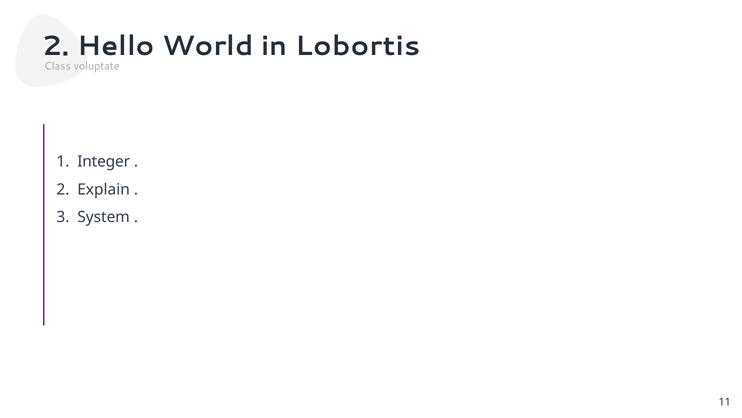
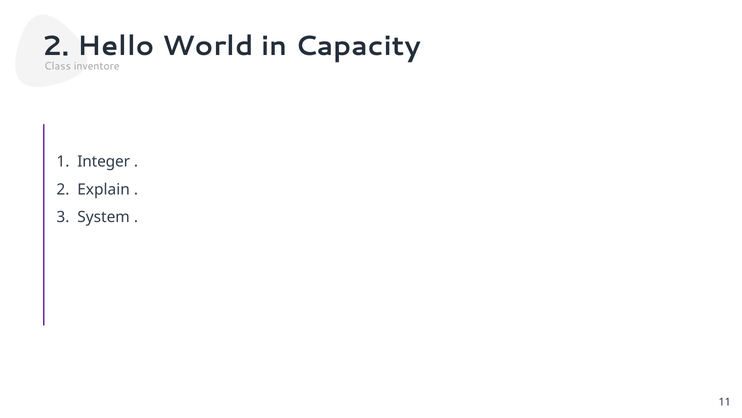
Lobortis: Lobortis -> Capacity
voluptate: voluptate -> inventore
